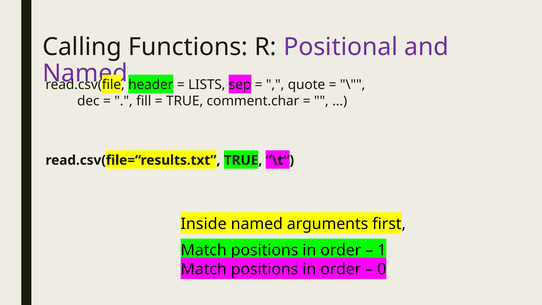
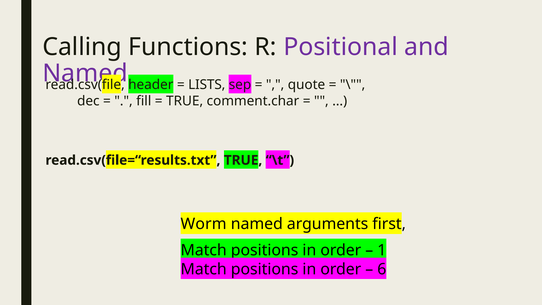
Inside: Inside -> Worm
0: 0 -> 6
